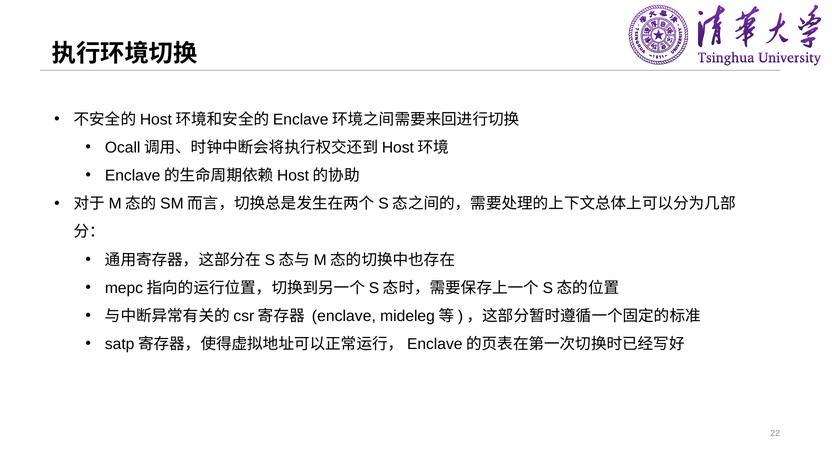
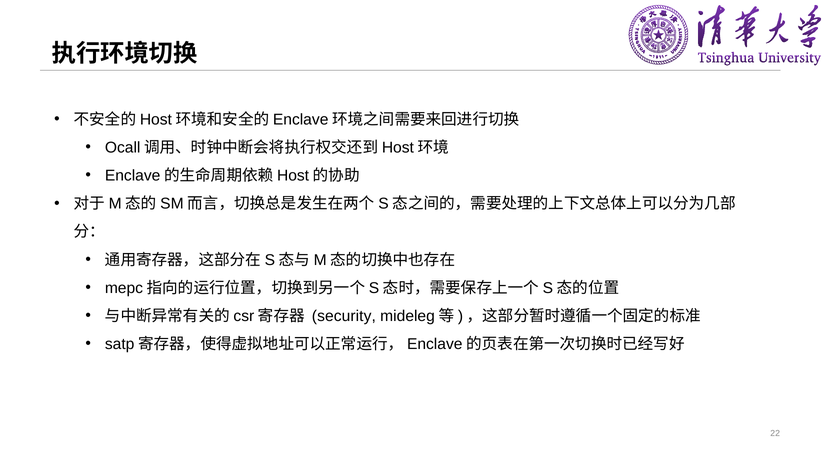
enclave: enclave -> security
